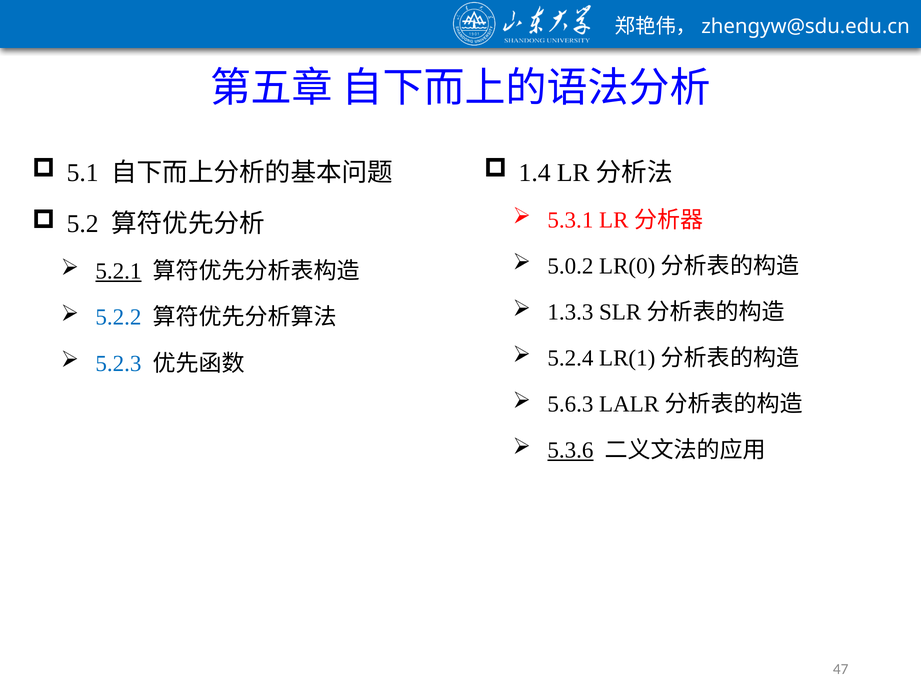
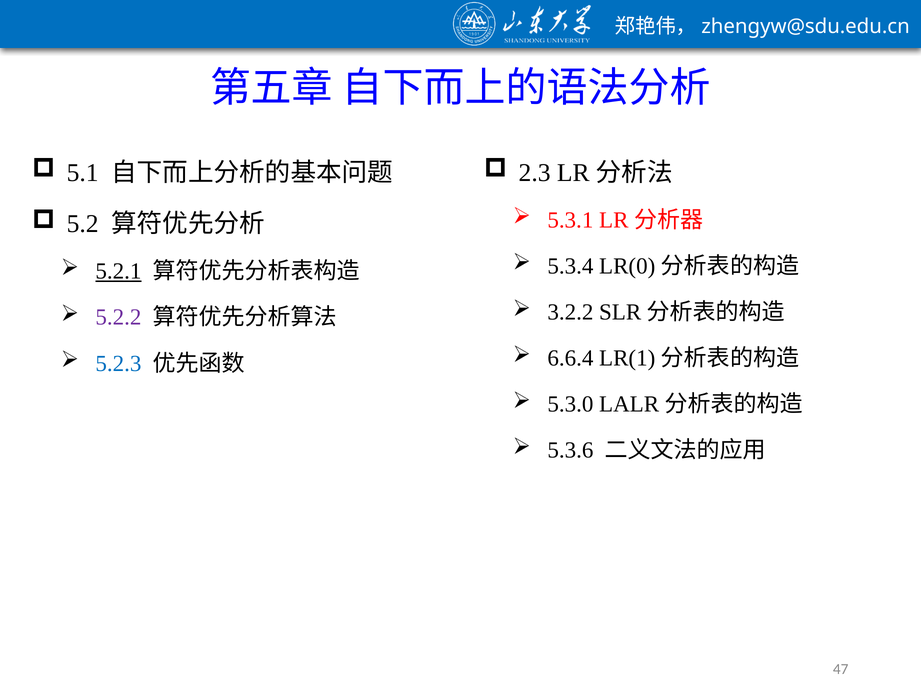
1.4: 1.4 -> 2.3
5.0.2: 5.0.2 -> 5.3.4
1.3.3: 1.3.3 -> 3.2.2
5.2.2 colour: blue -> purple
5.2.4: 5.2.4 -> 6.6.4
5.6.3: 5.6.3 -> 5.3.0
5.3.6 underline: present -> none
